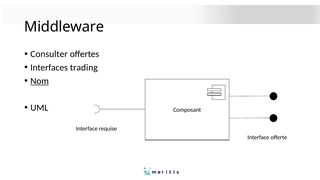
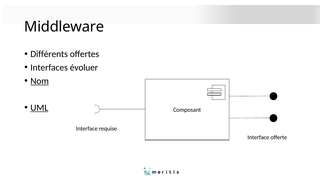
Consulter: Consulter -> Différents
trading: trading -> évoluer
UML underline: none -> present
